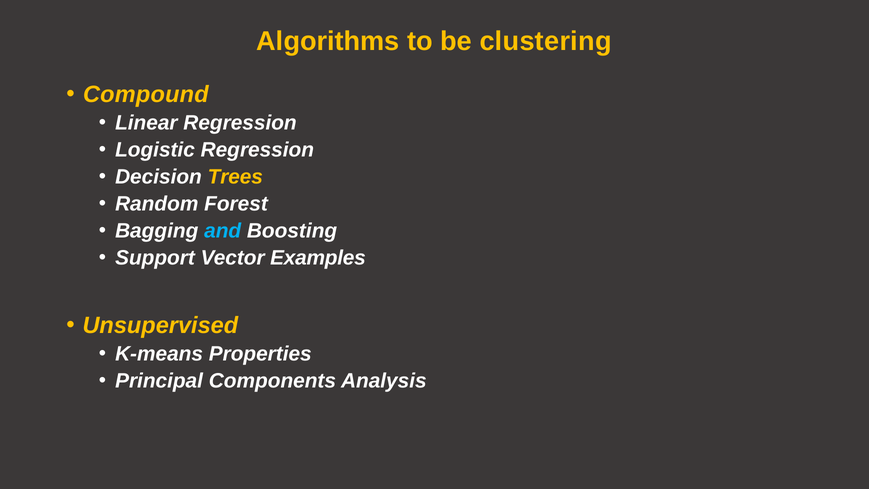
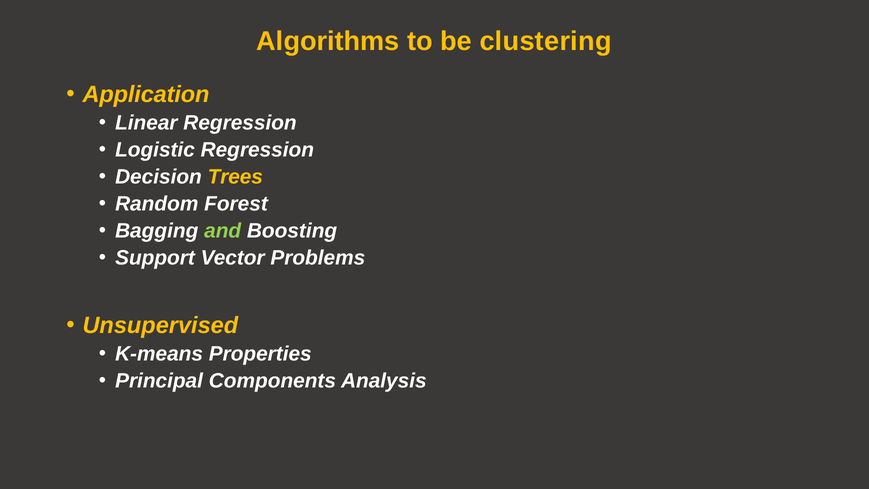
Compound: Compound -> Application
and colour: light blue -> light green
Examples: Examples -> Problems
